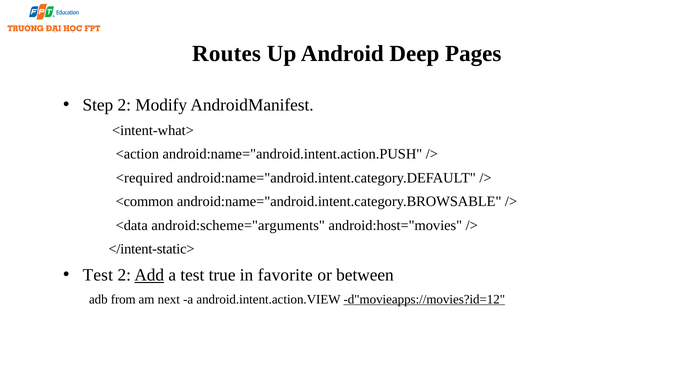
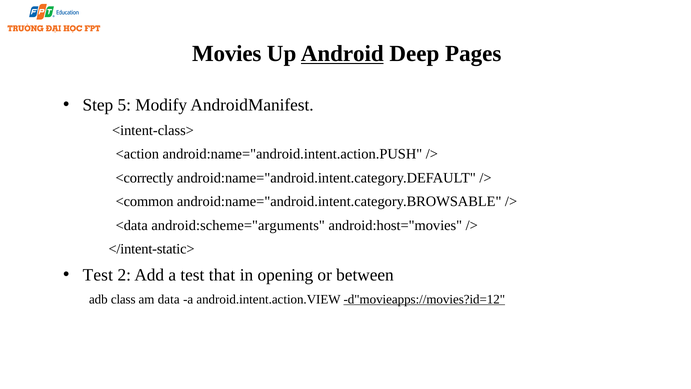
Routes: Routes -> Movies
Android underline: none -> present
Step 2: 2 -> 5
<intent-what>: <intent-what> -> <intent-class>
<required: <required -> <correctly
Add underline: present -> none
true: true -> that
favorite: favorite -> opening
from: from -> class
next: next -> data
